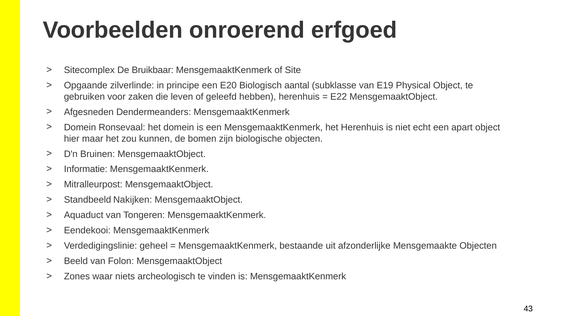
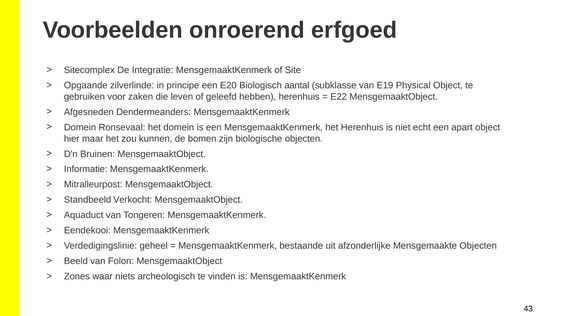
Bruikbaar: Bruikbaar -> Integratie
Nakijken: Nakijken -> Verkocht
